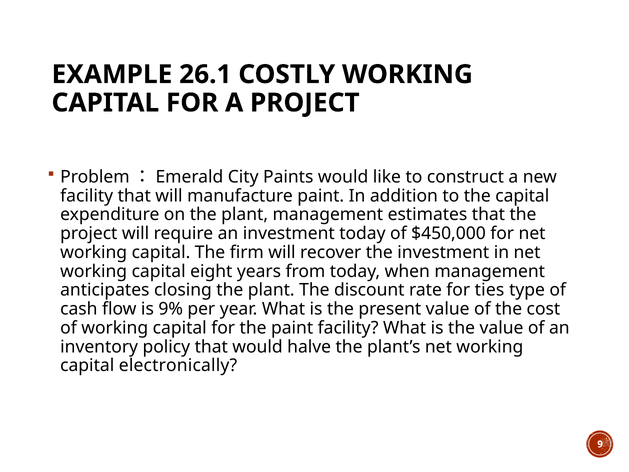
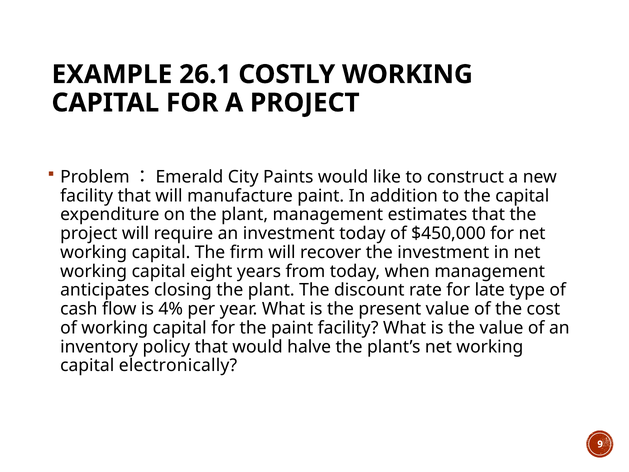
ties: ties -> late
9%: 9% -> 4%
